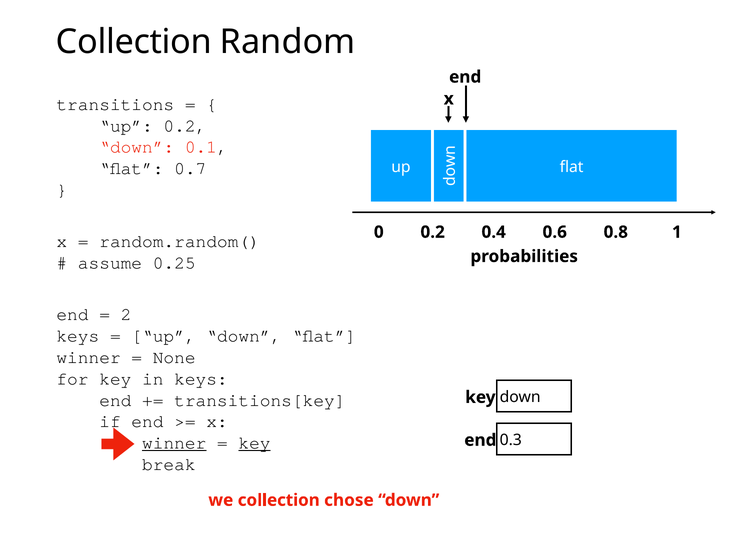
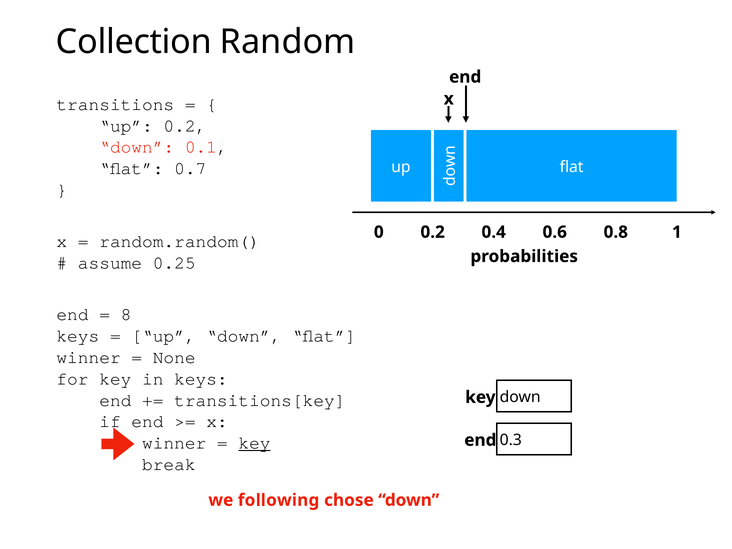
2: 2 -> 8
winner at (174, 443) underline: present -> none
we collection: collection -> following
